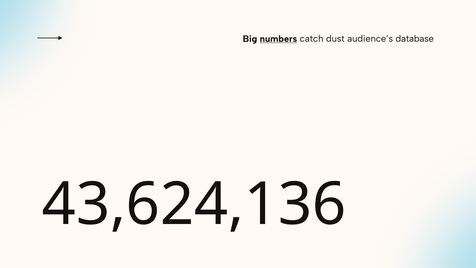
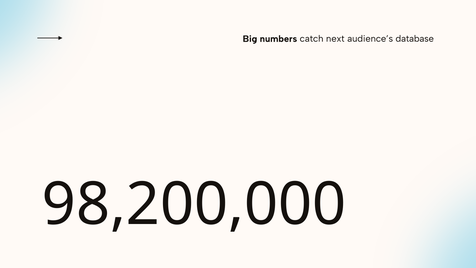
numbers underline: present -> none
dust: dust -> next
43,624,136: 43,624,136 -> 98,200,000
